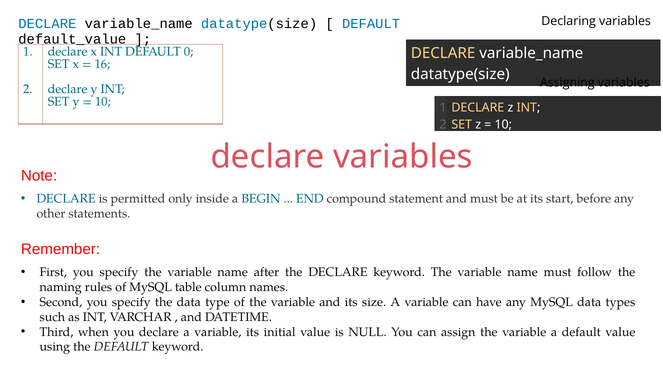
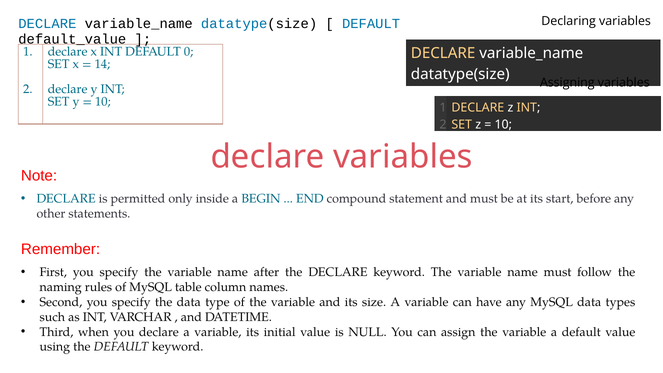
16: 16 -> 14
